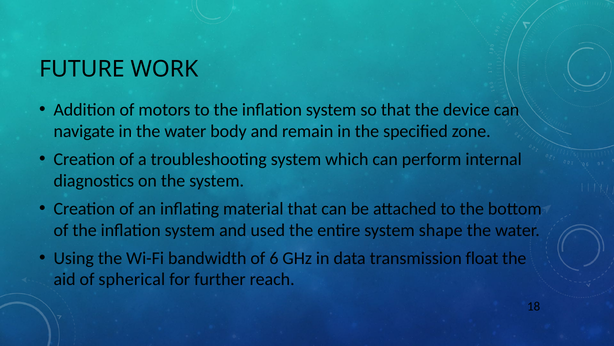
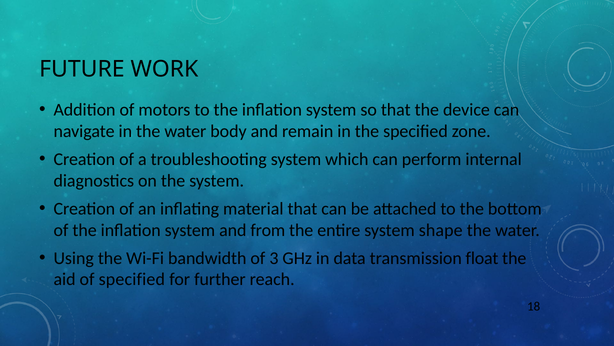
used: used -> from
6: 6 -> 3
of spherical: spherical -> specified
